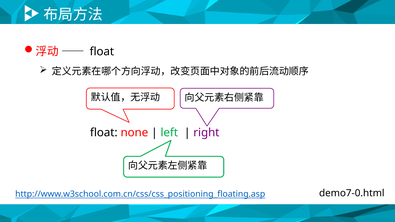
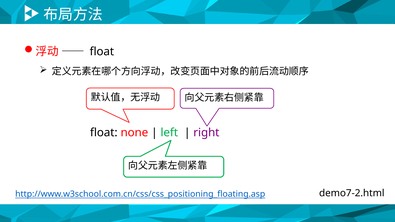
demo7-0.html: demo7-0.html -> demo7-2.html
